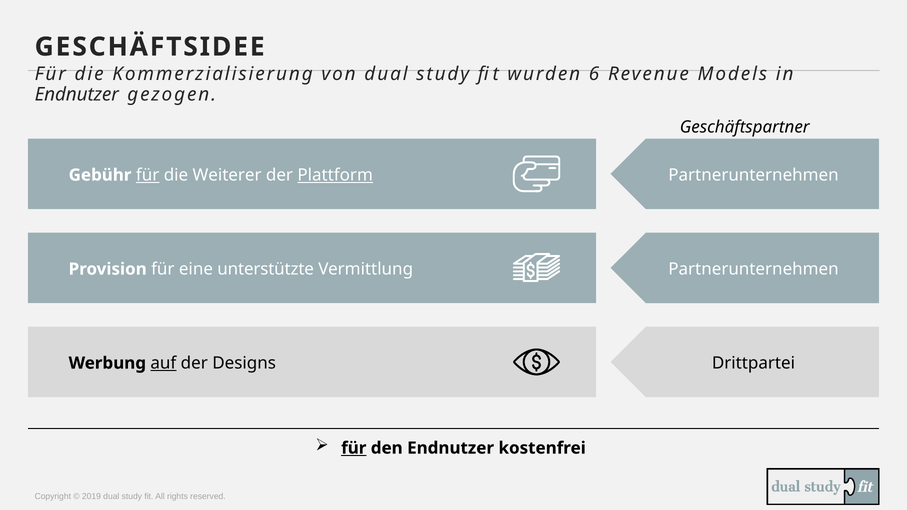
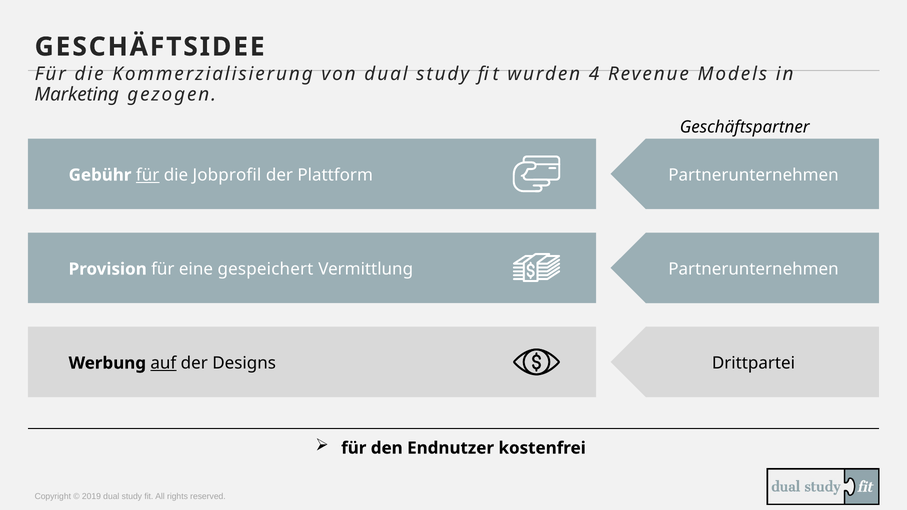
6: 6 -> 4
Endnutzer at (77, 94): Endnutzer -> Marketing
Weiterer: Weiterer -> Jobprofil
Plattform underline: present -> none
unterstützte: unterstützte -> gespeichert
für at (354, 448) underline: present -> none
